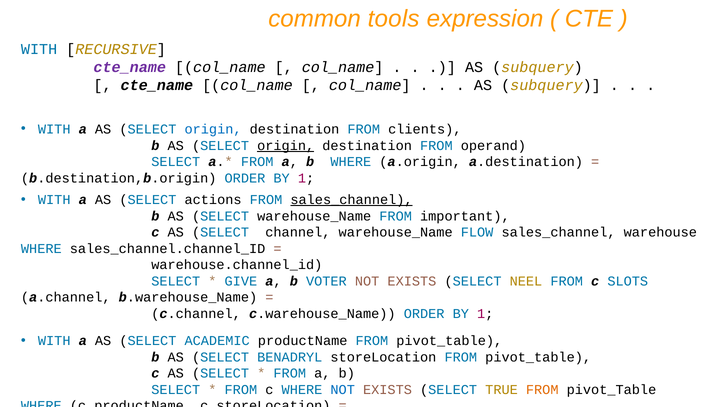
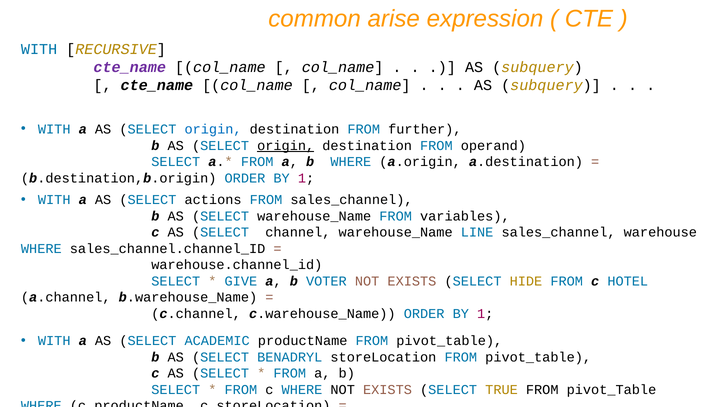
tools: tools -> arise
clients: clients -> further
sales_channel at (352, 200) underline: present -> none
important: important -> variables
FLOW: FLOW -> LINE
NEEL: NEEL -> HIDE
SLOTS: SLOTS -> HOTEL
NOT at (343, 390) colour: blue -> black
FROM at (542, 390) colour: orange -> black
